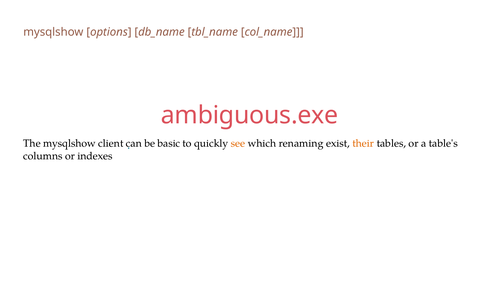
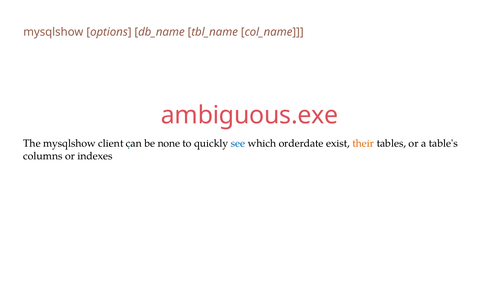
basic: basic -> none
see colour: orange -> blue
renaming: renaming -> orderdate
